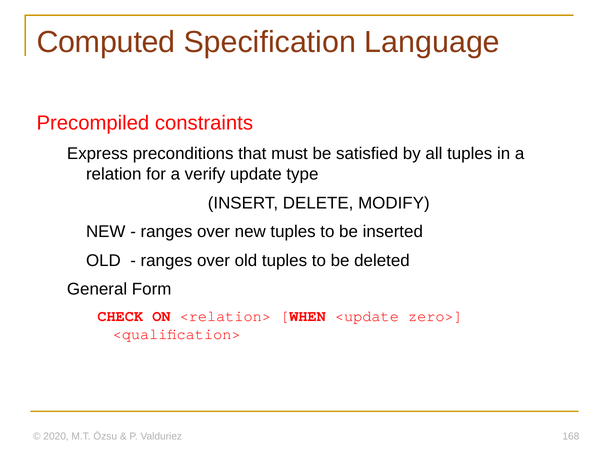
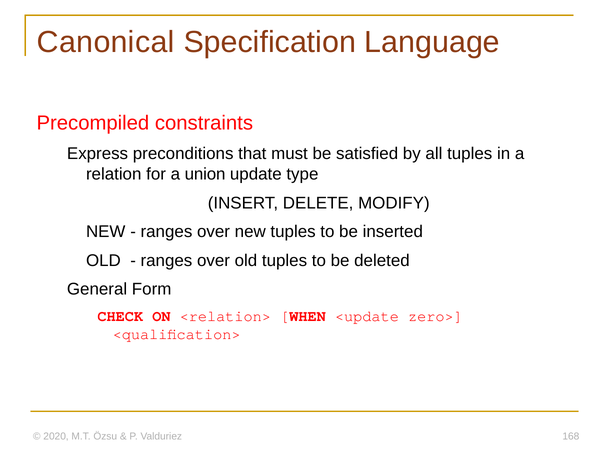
Computed: Computed -> Canonical
verify: verify -> union
